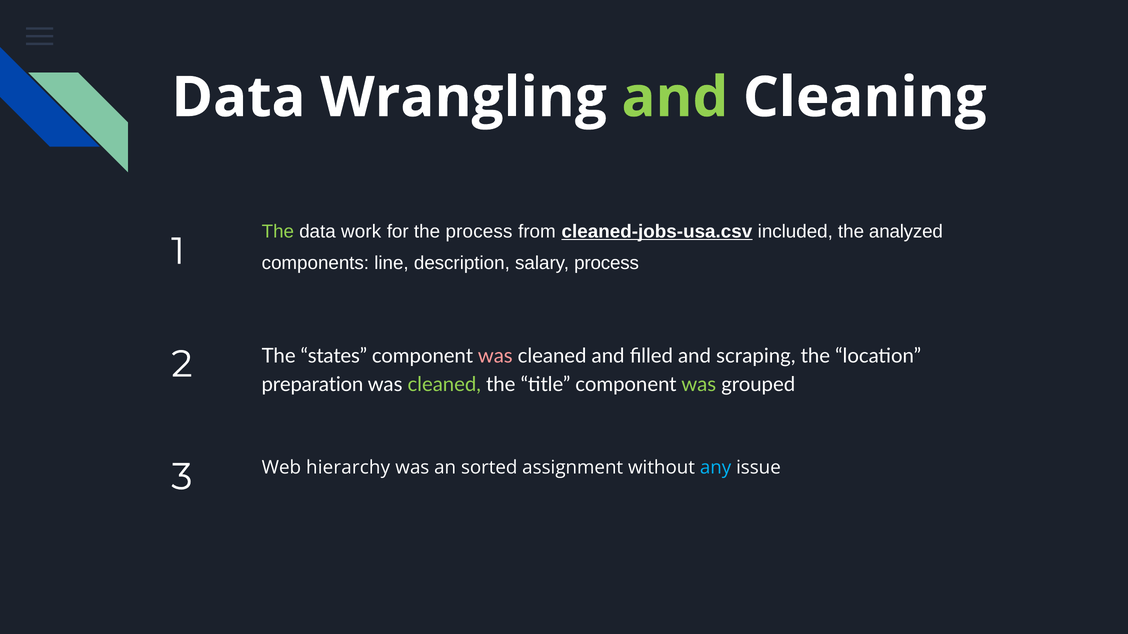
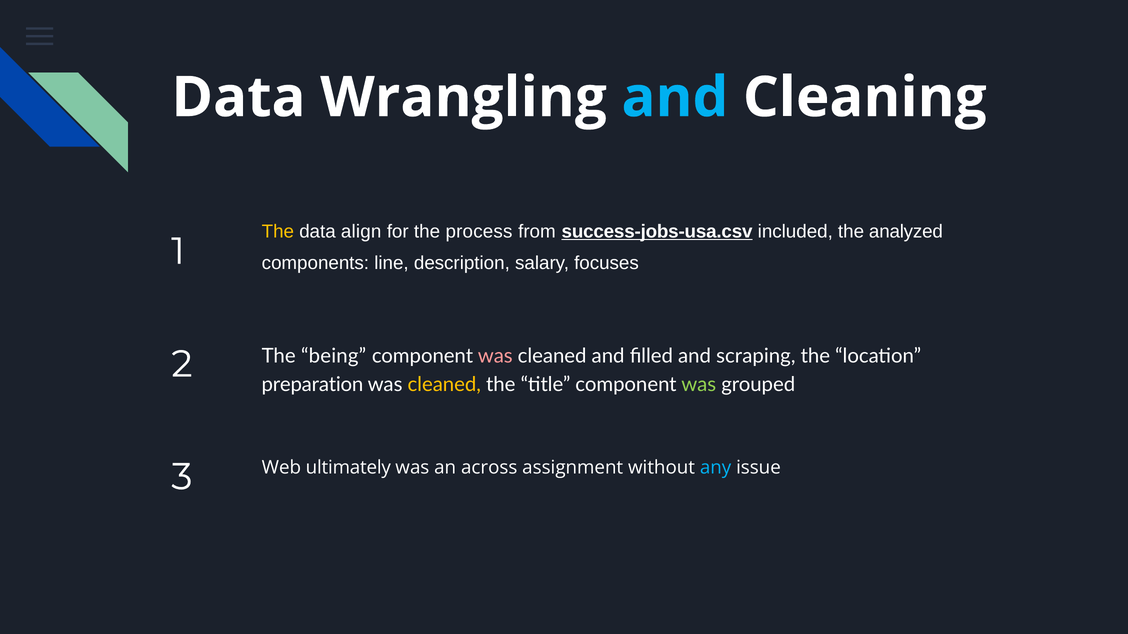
and at (675, 98) colour: light green -> light blue
The at (278, 232) colour: light green -> yellow
work: work -> align
cleaned-jobs-usa.csv: cleaned-jobs-usa.csv -> success-jobs-usa.csv
salary process: process -> focuses
states: states -> being
cleaned at (444, 385) colour: light green -> yellow
hierarchy: hierarchy -> ultimately
sorted: sorted -> across
